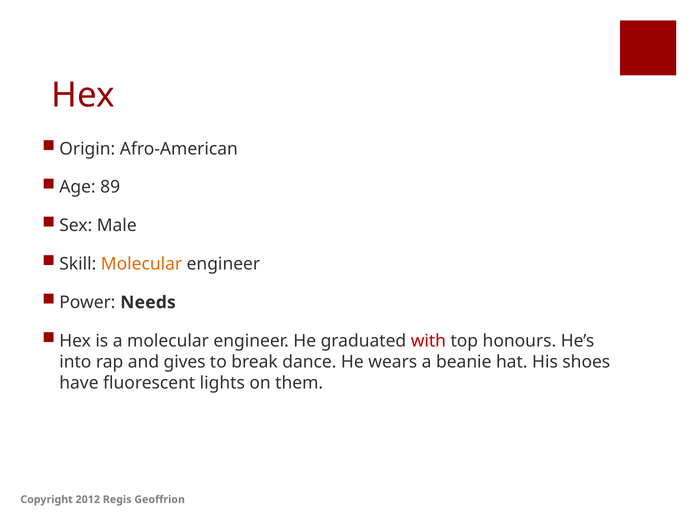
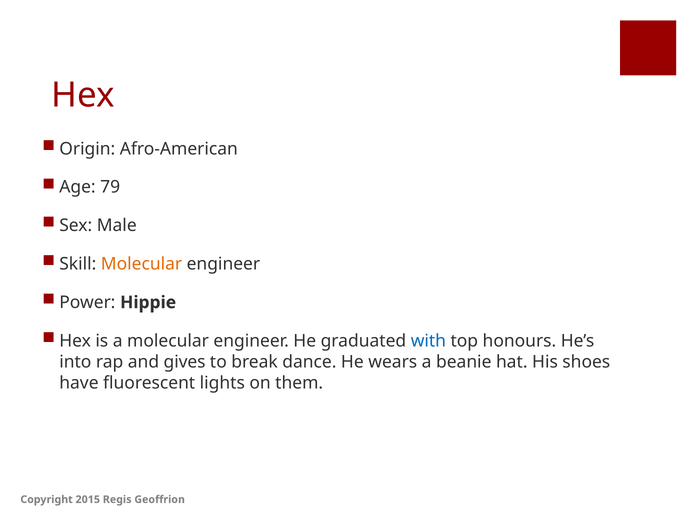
89: 89 -> 79
Needs: Needs -> Hippie
with colour: red -> blue
2012: 2012 -> 2015
